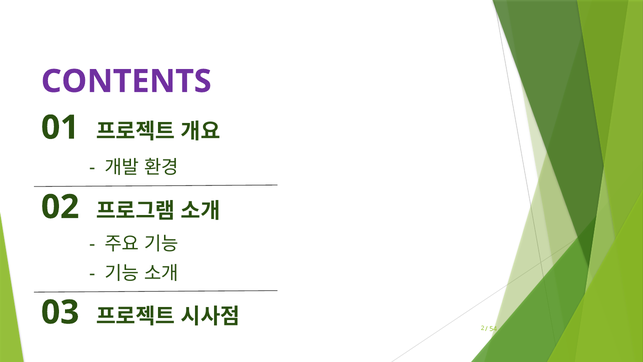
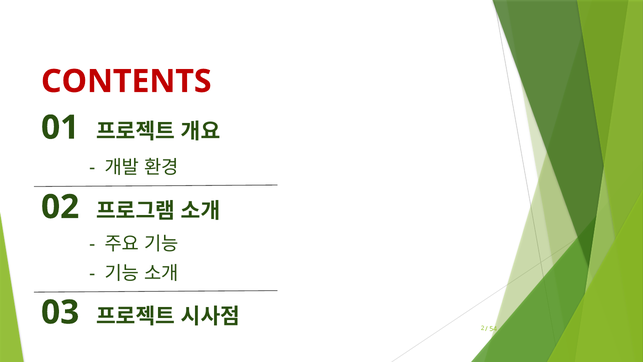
CONTENTS colour: purple -> red
